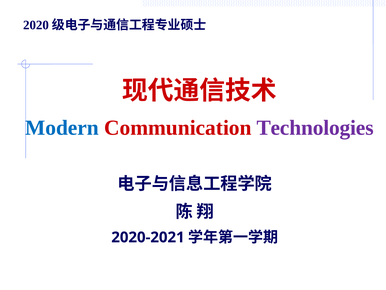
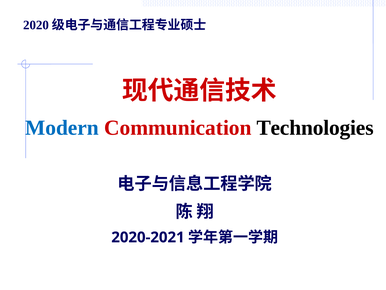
Technologies colour: purple -> black
